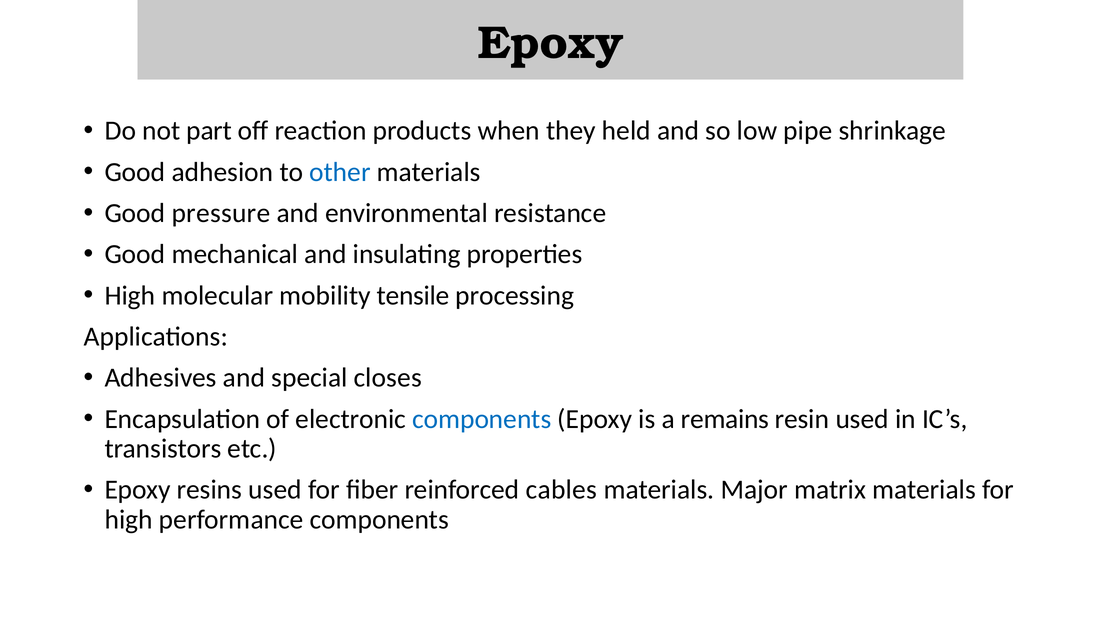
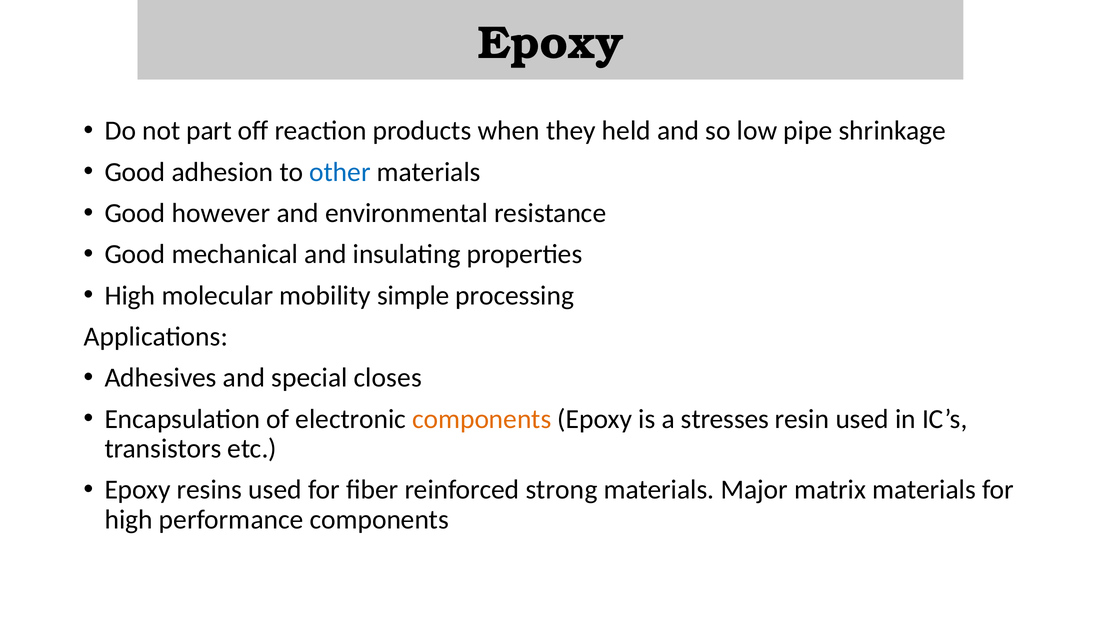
pressure: pressure -> however
tensile: tensile -> simple
components at (482, 419) colour: blue -> orange
remains: remains -> stresses
cables: cables -> strong
